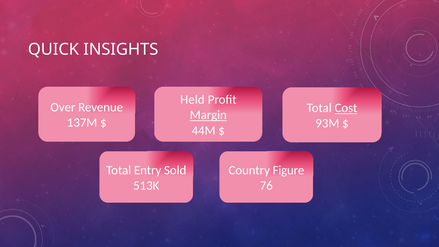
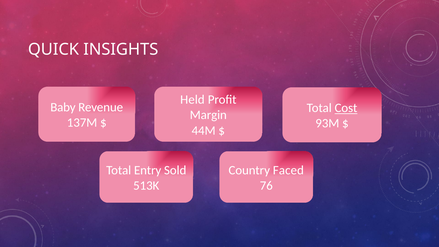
Over: Over -> Baby
Margin underline: present -> none
Figure: Figure -> Faced
